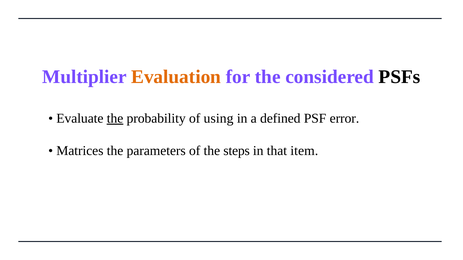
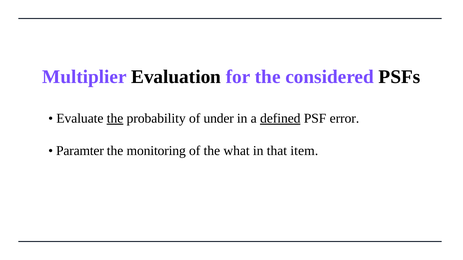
Evaluation colour: orange -> black
using: using -> under
defined underline: none -> present
Matrices: Matrices -> Paramter
parameters: parameters -> monitoring
steps: steps -> what
